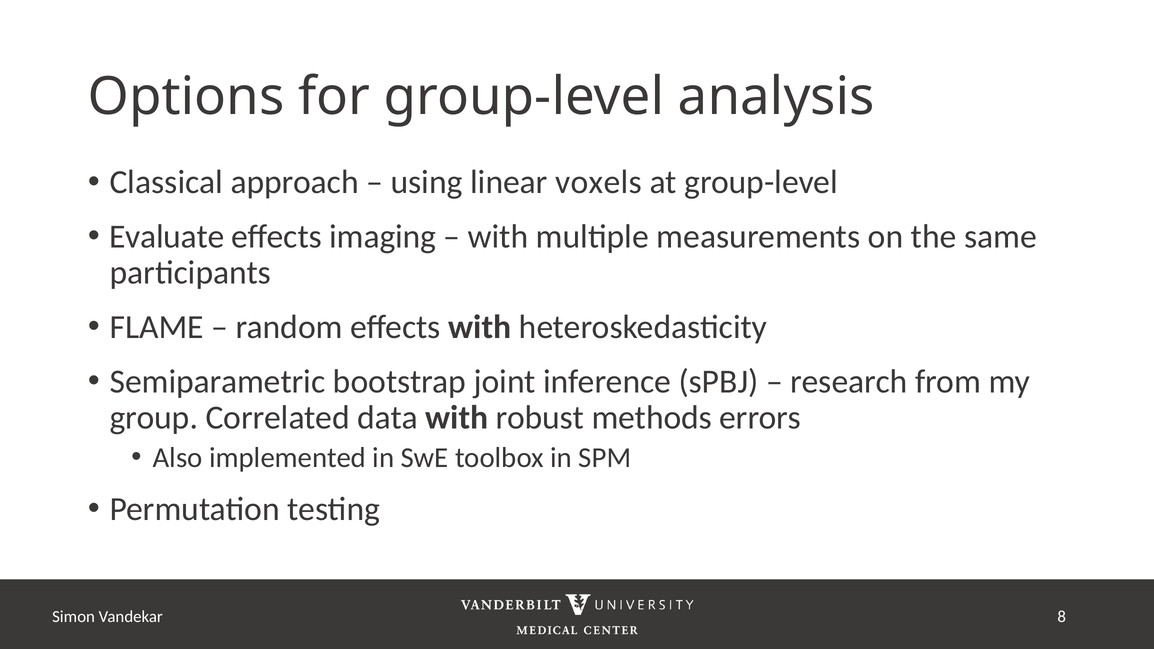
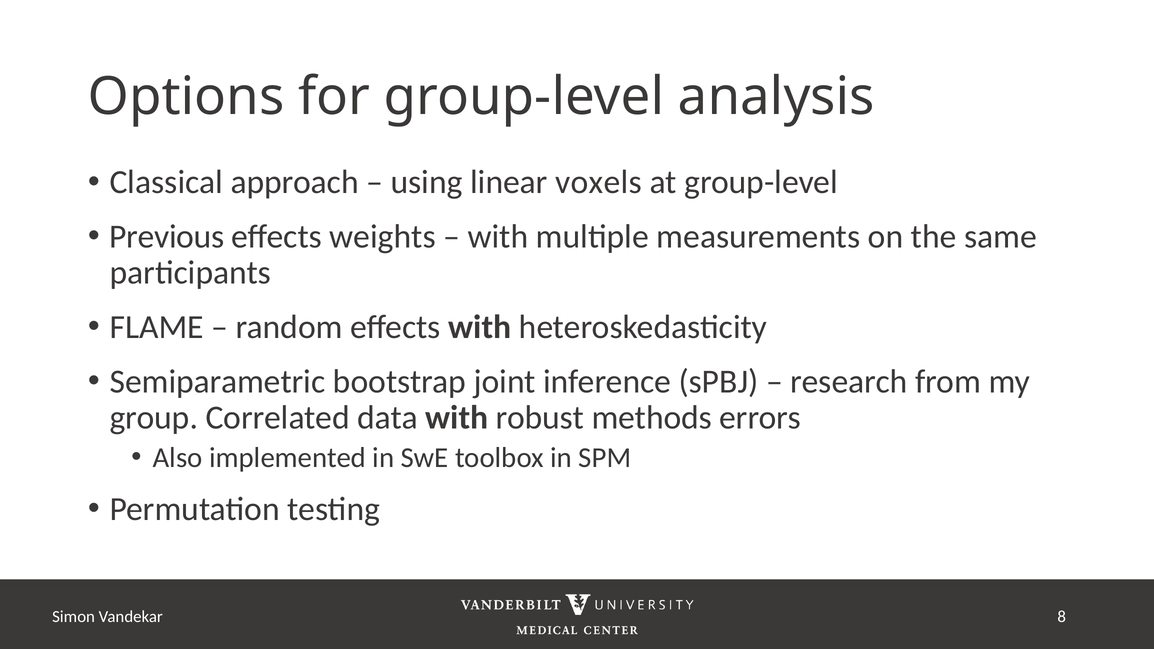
Evaluate: Evaluate -> Previous
imaging: imaging -> weights
